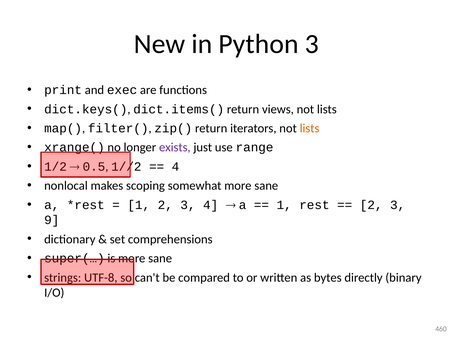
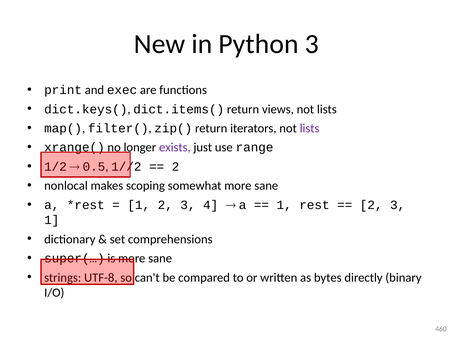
lists at (310, 128) colour: orange -> purple
4 at (176, 167): 4 -> 2
9 at (52, 220): 9 -> 1
